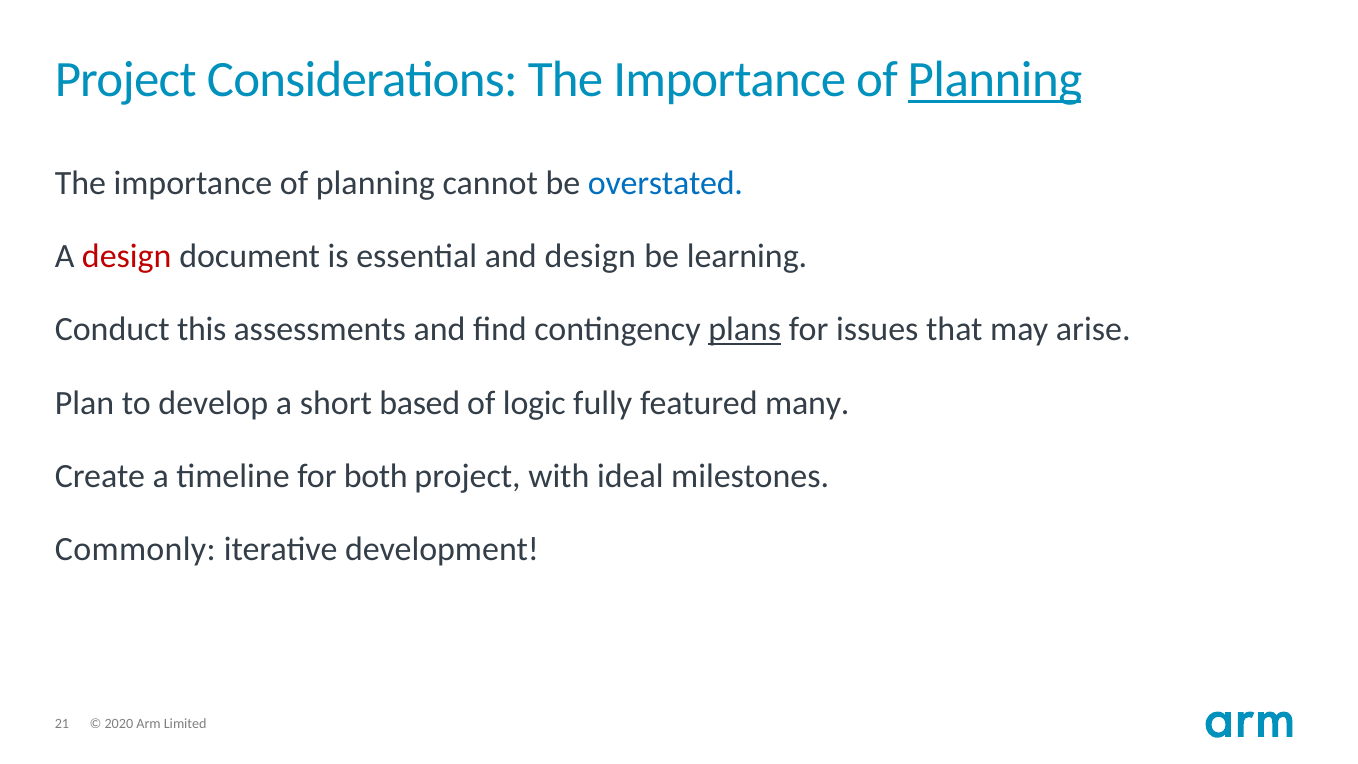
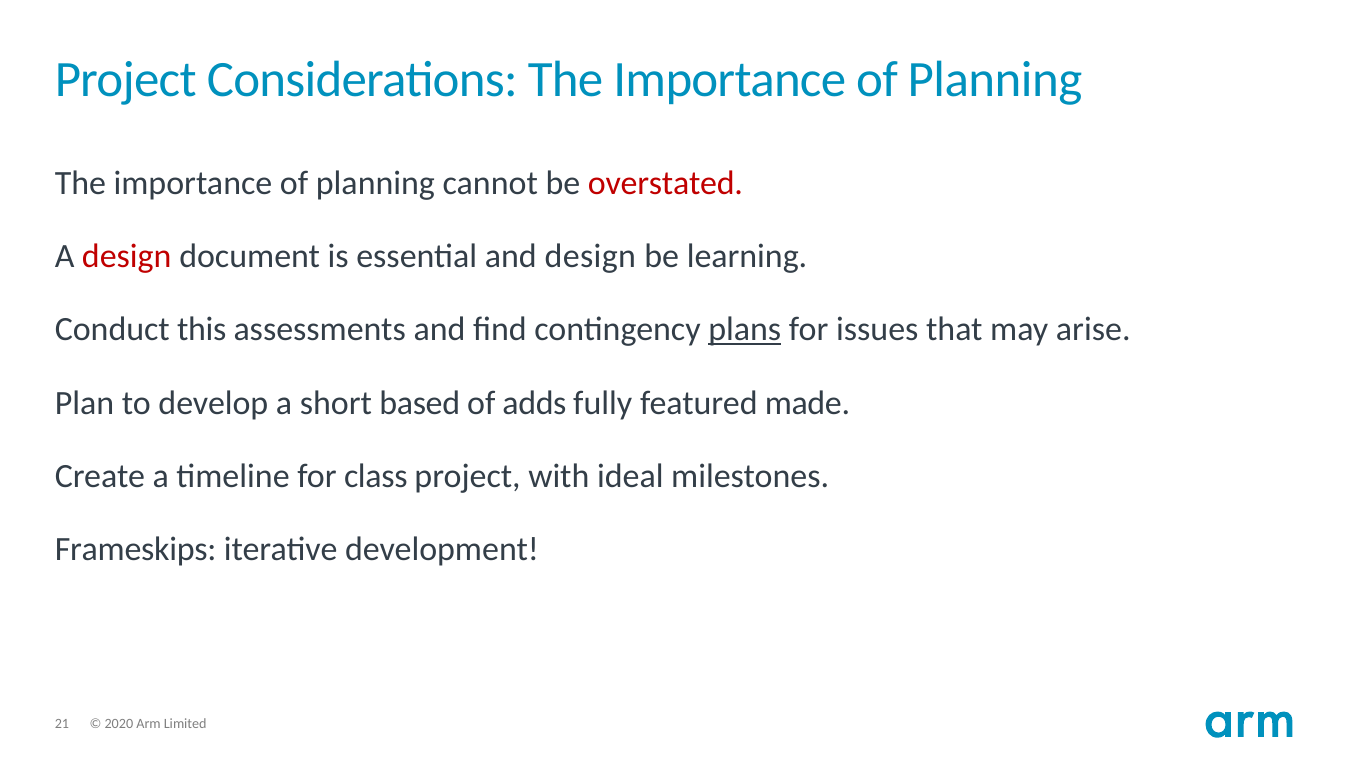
Planning at (995, 80) underline: present -> none
overstated colour: blue -> red
logic: logic -> adds
many: many -> made
both: both -> class
Commonly: Commonly -> Frameskips
